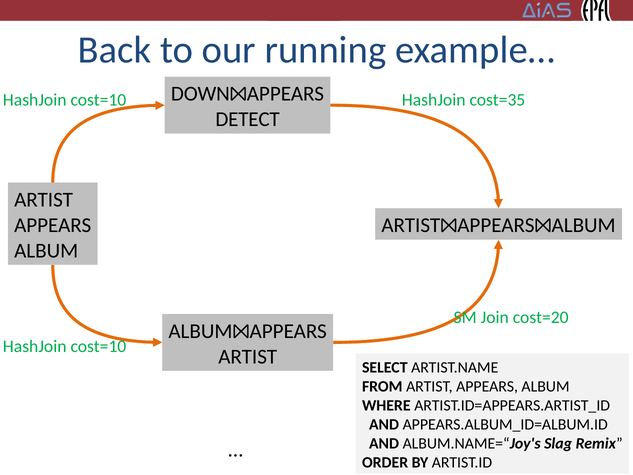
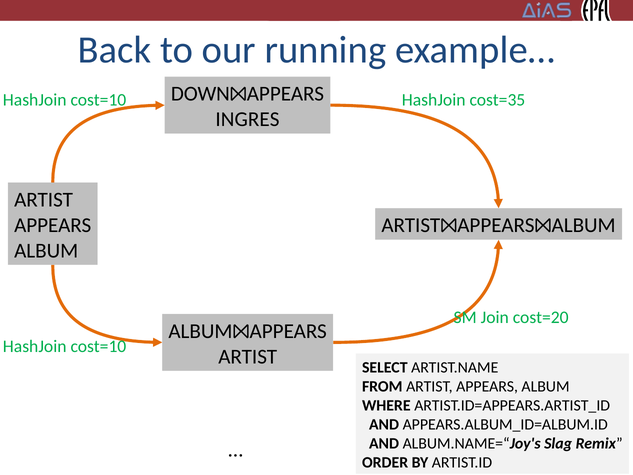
DETECT: DETECT -> INGRES
